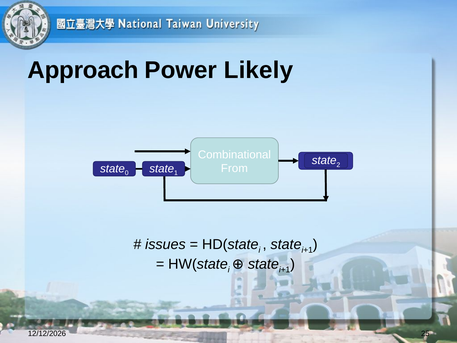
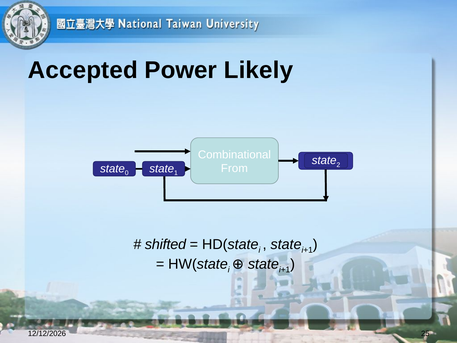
Approach: Approach -> Accepted
issues: issues -> shifted
